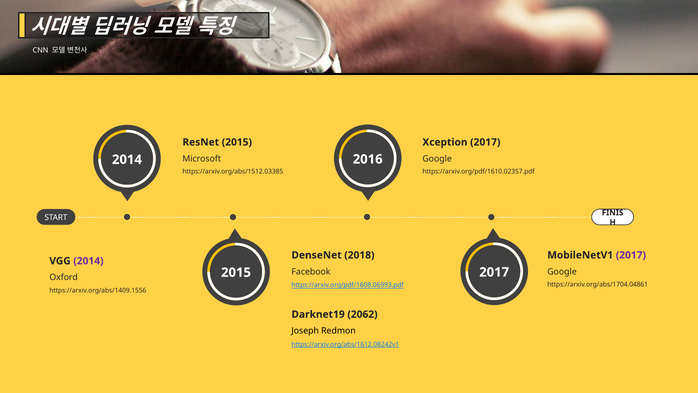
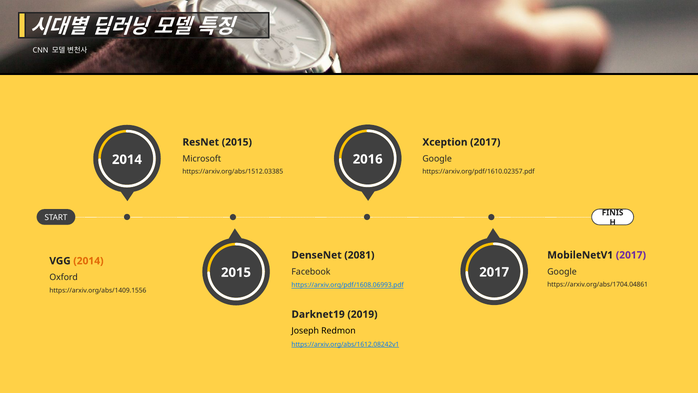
2018: 2018 -> 2081
2014 at (88, 261) colour: purple -> orange
2062: 2062 -> 2019
